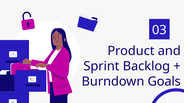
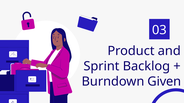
Goals: Goals -> Given
